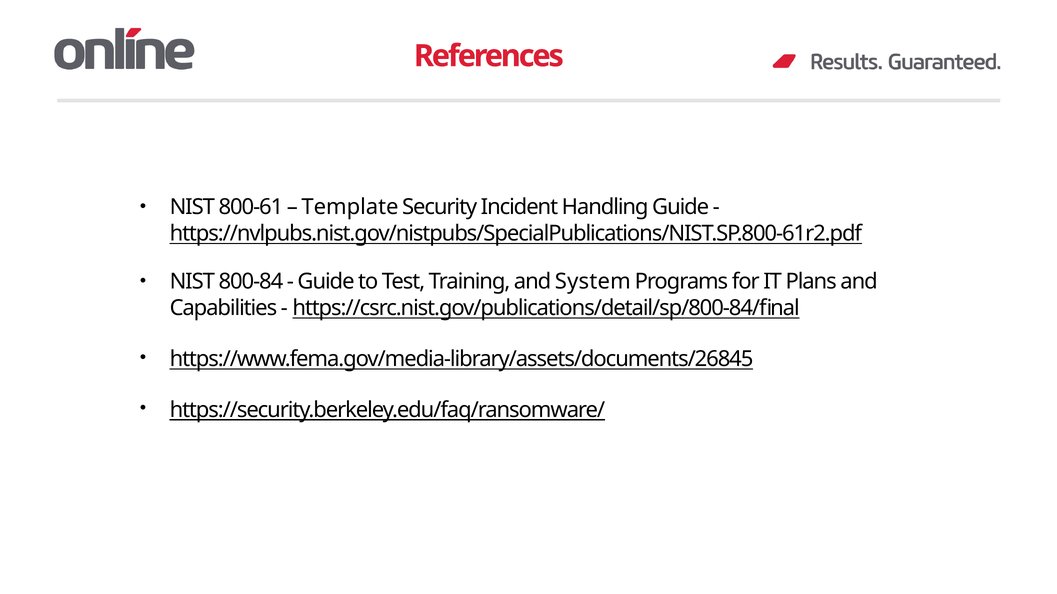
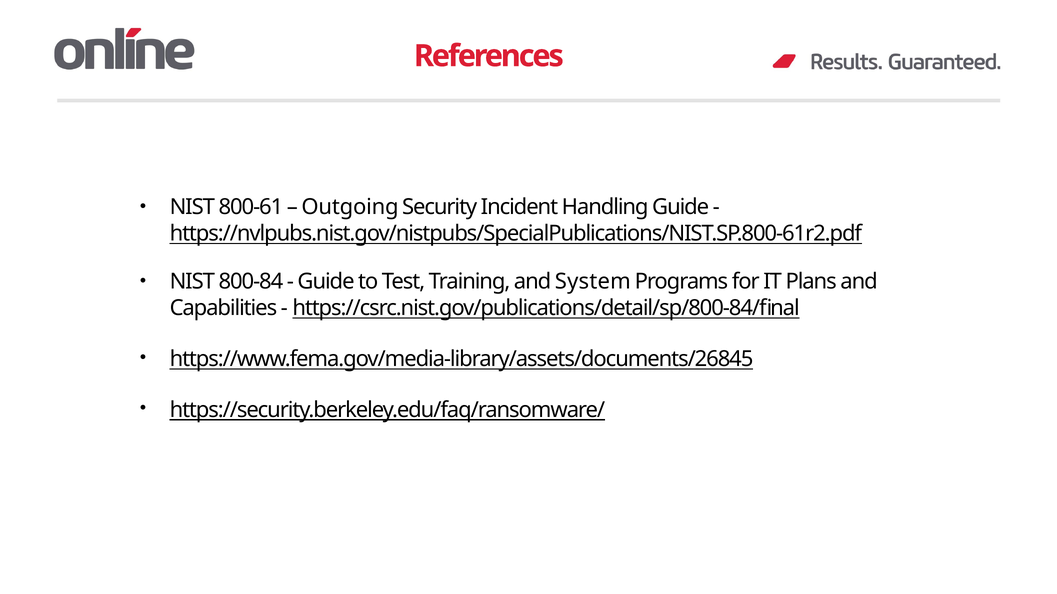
Template: Template -> Outgoing
